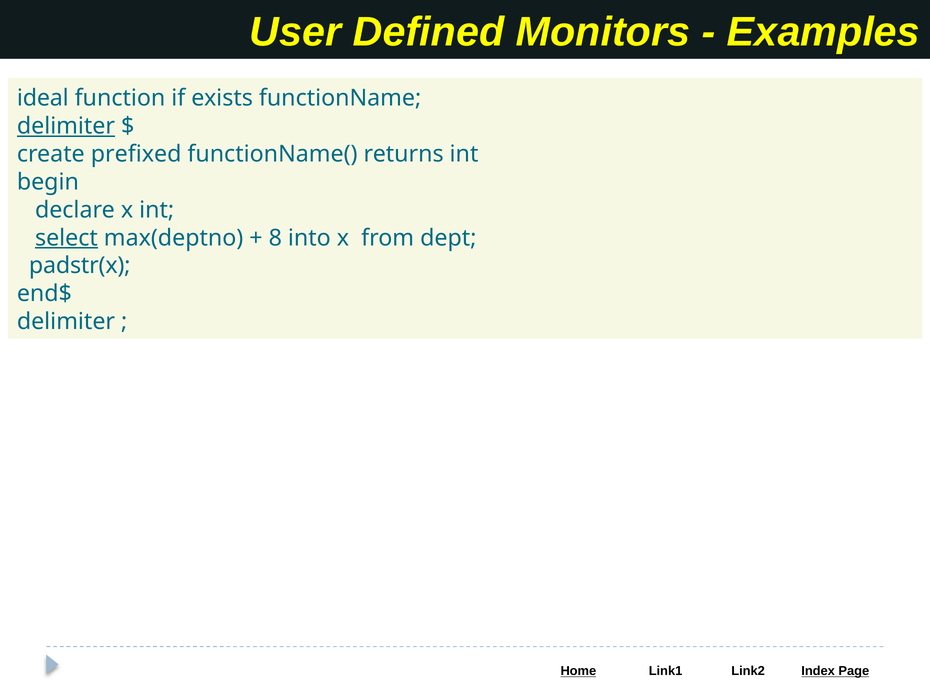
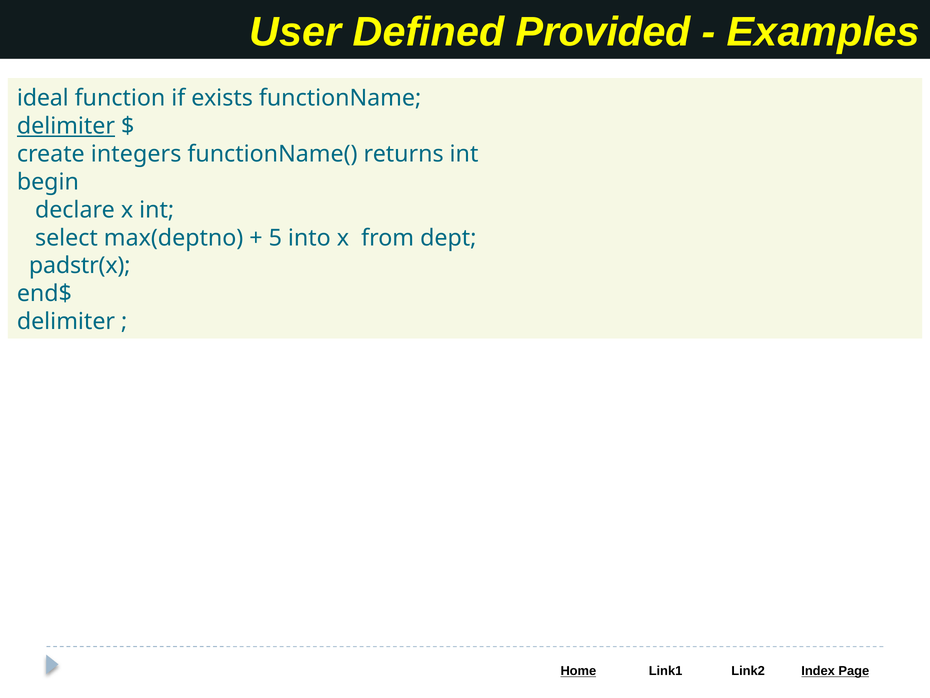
Monitors: Monitors -> Provided
prefixed: prefixed -> integers
select underline: present -> none
8: 8 -> 5
